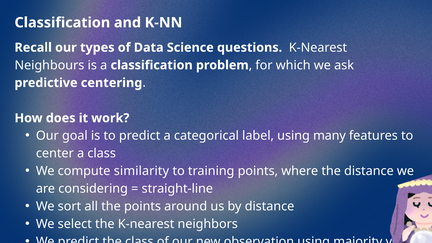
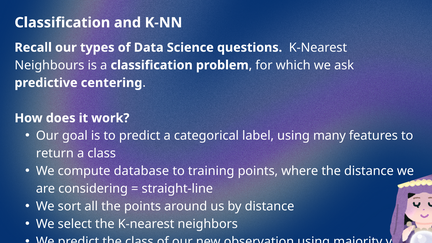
center: center -> return
similarity: similarity -> database
